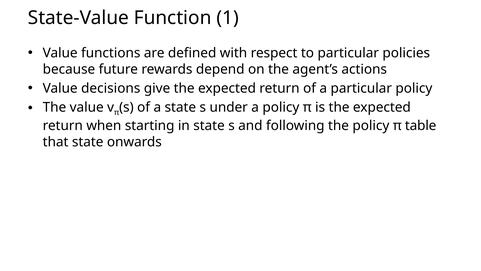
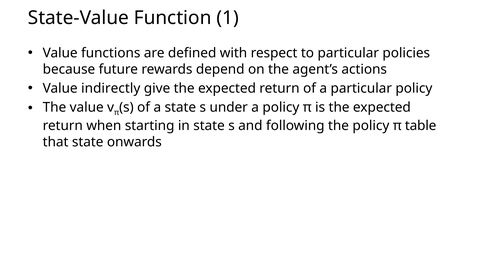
decisions: decisions -> indirectly
